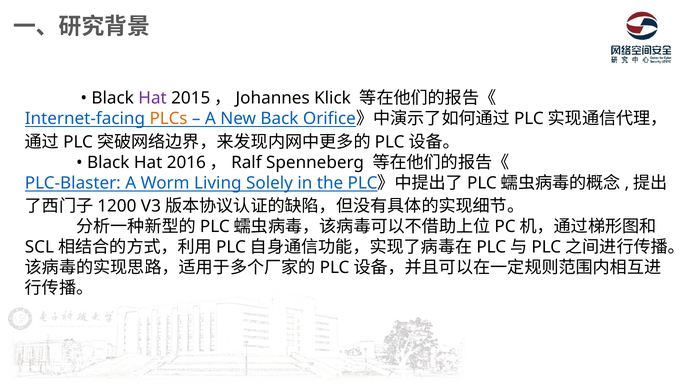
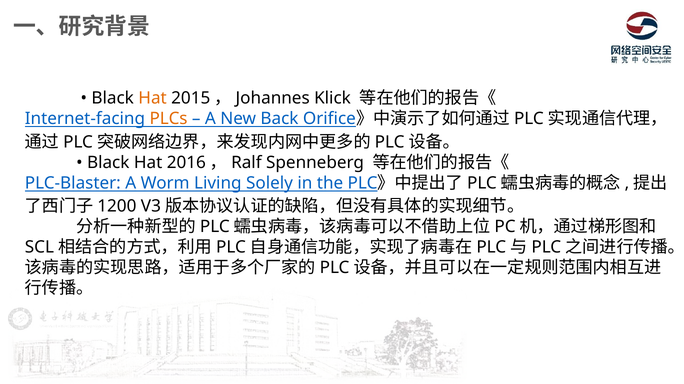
Hat at (153, 99) colour: purple -> orange
